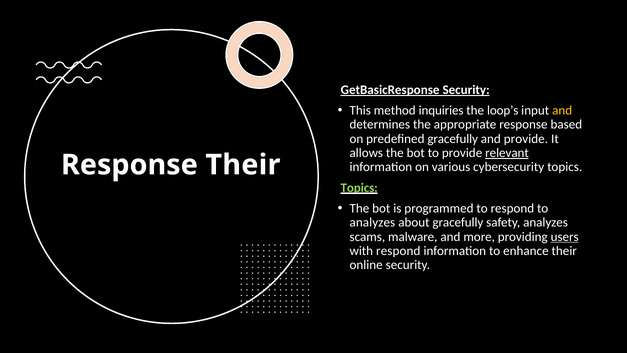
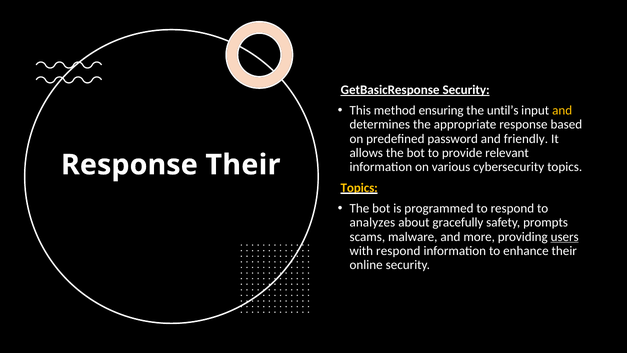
inquiries: inquiries -> ensuring
loop’s: loop’s -> until’s
predefined gracefully: gracefully -> password
and provide: provide -> friendly
relevant underline: present -> none
Topics at (359, 188) colour: light green -> yellow
safety analyzes: analyzes -> prompts
